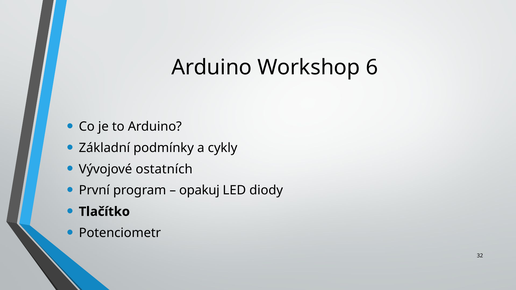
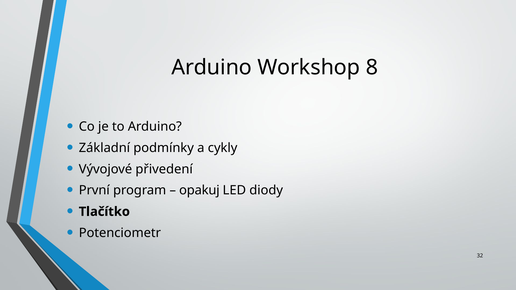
6: 6 -> 8
ostatních: ostatních -> přivedení
